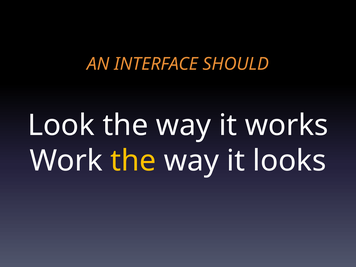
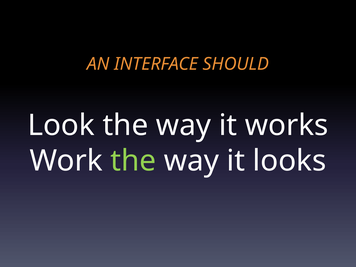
the at (133, 161) colour: yellow -> light green
